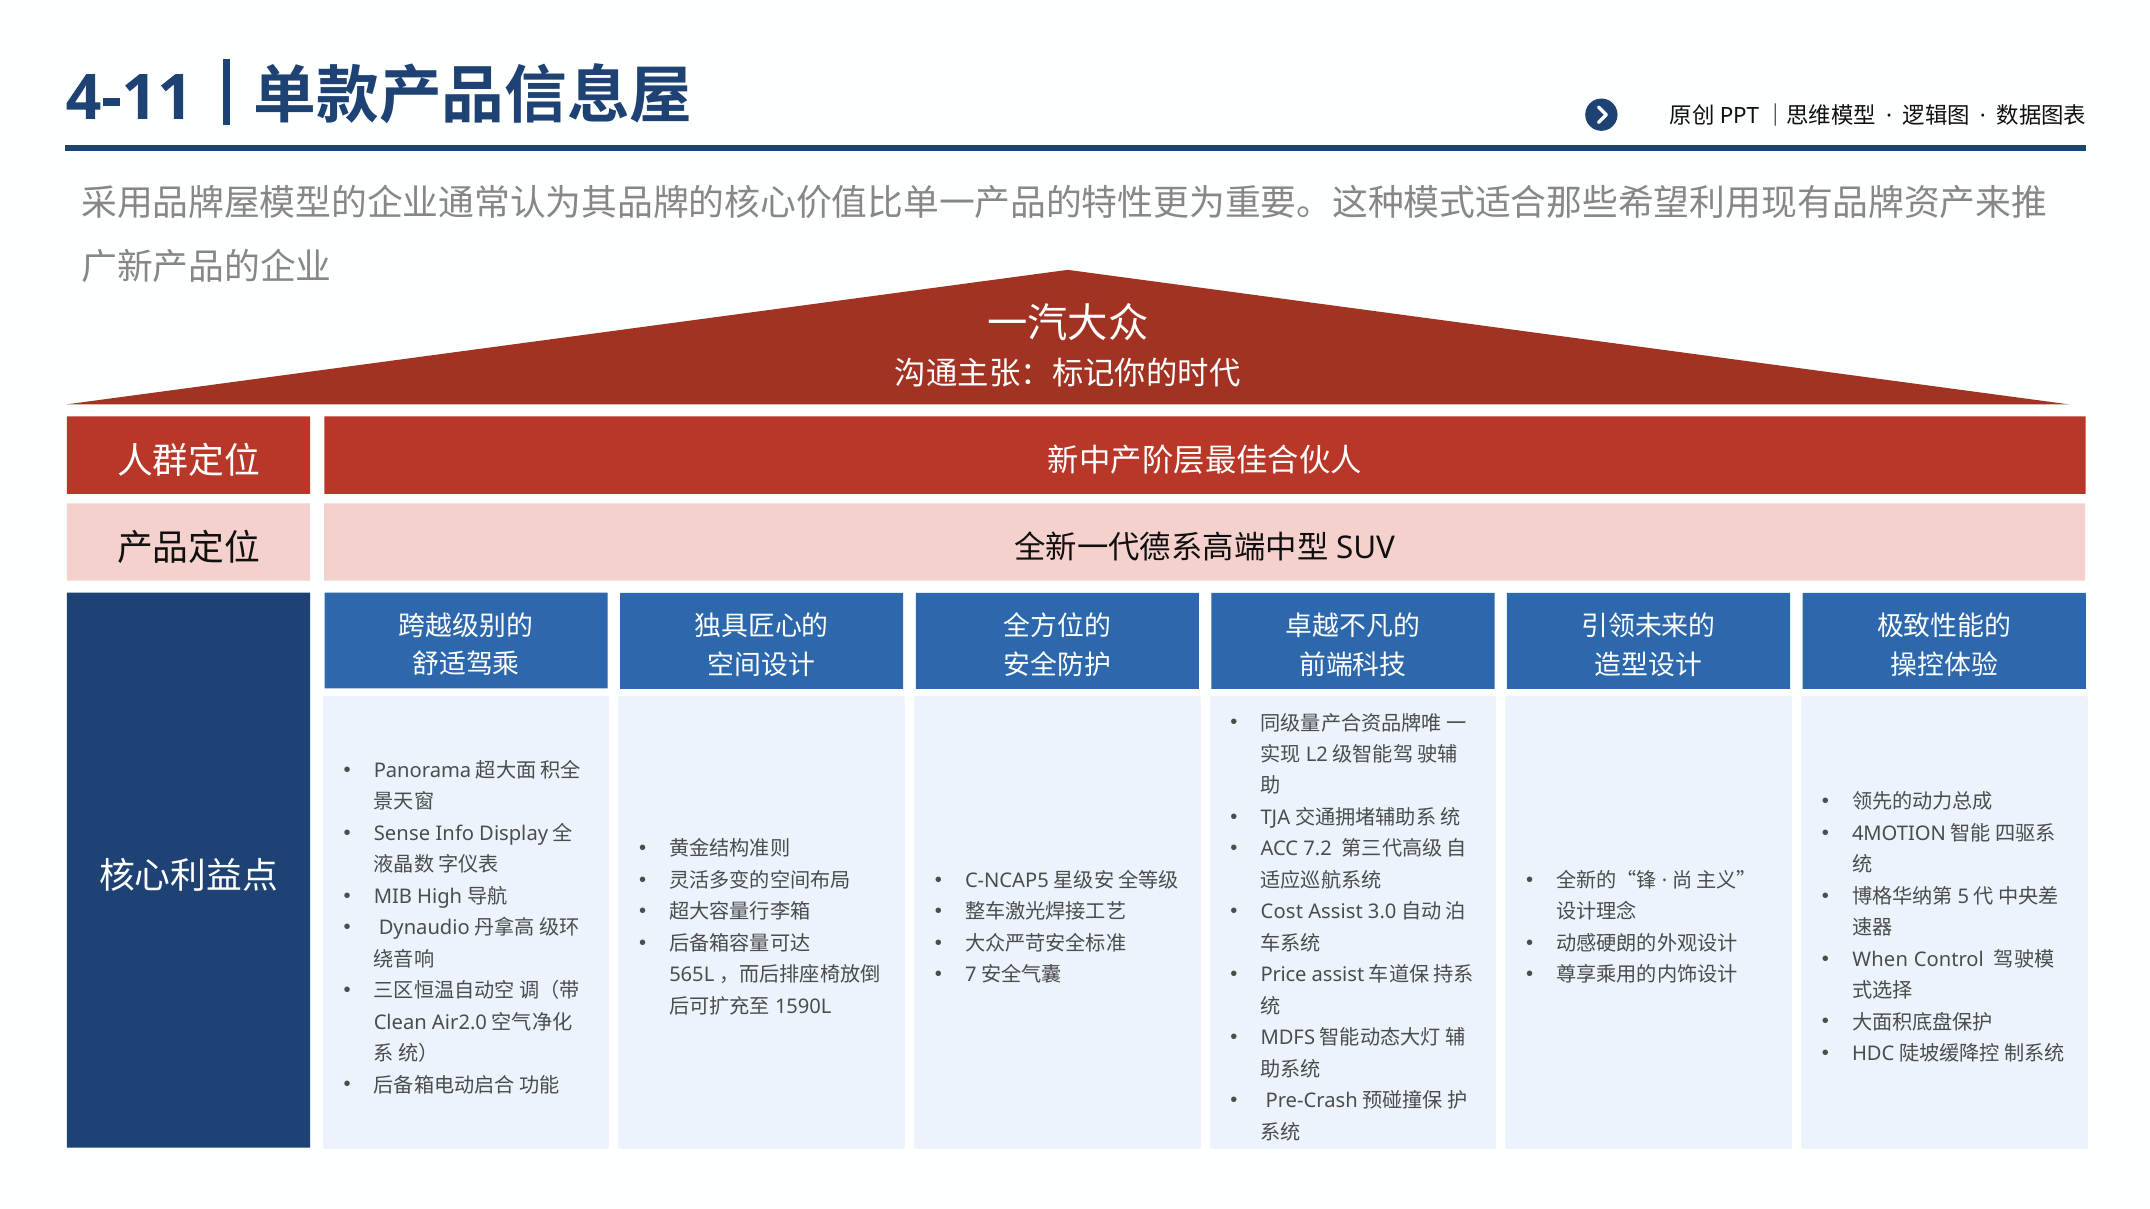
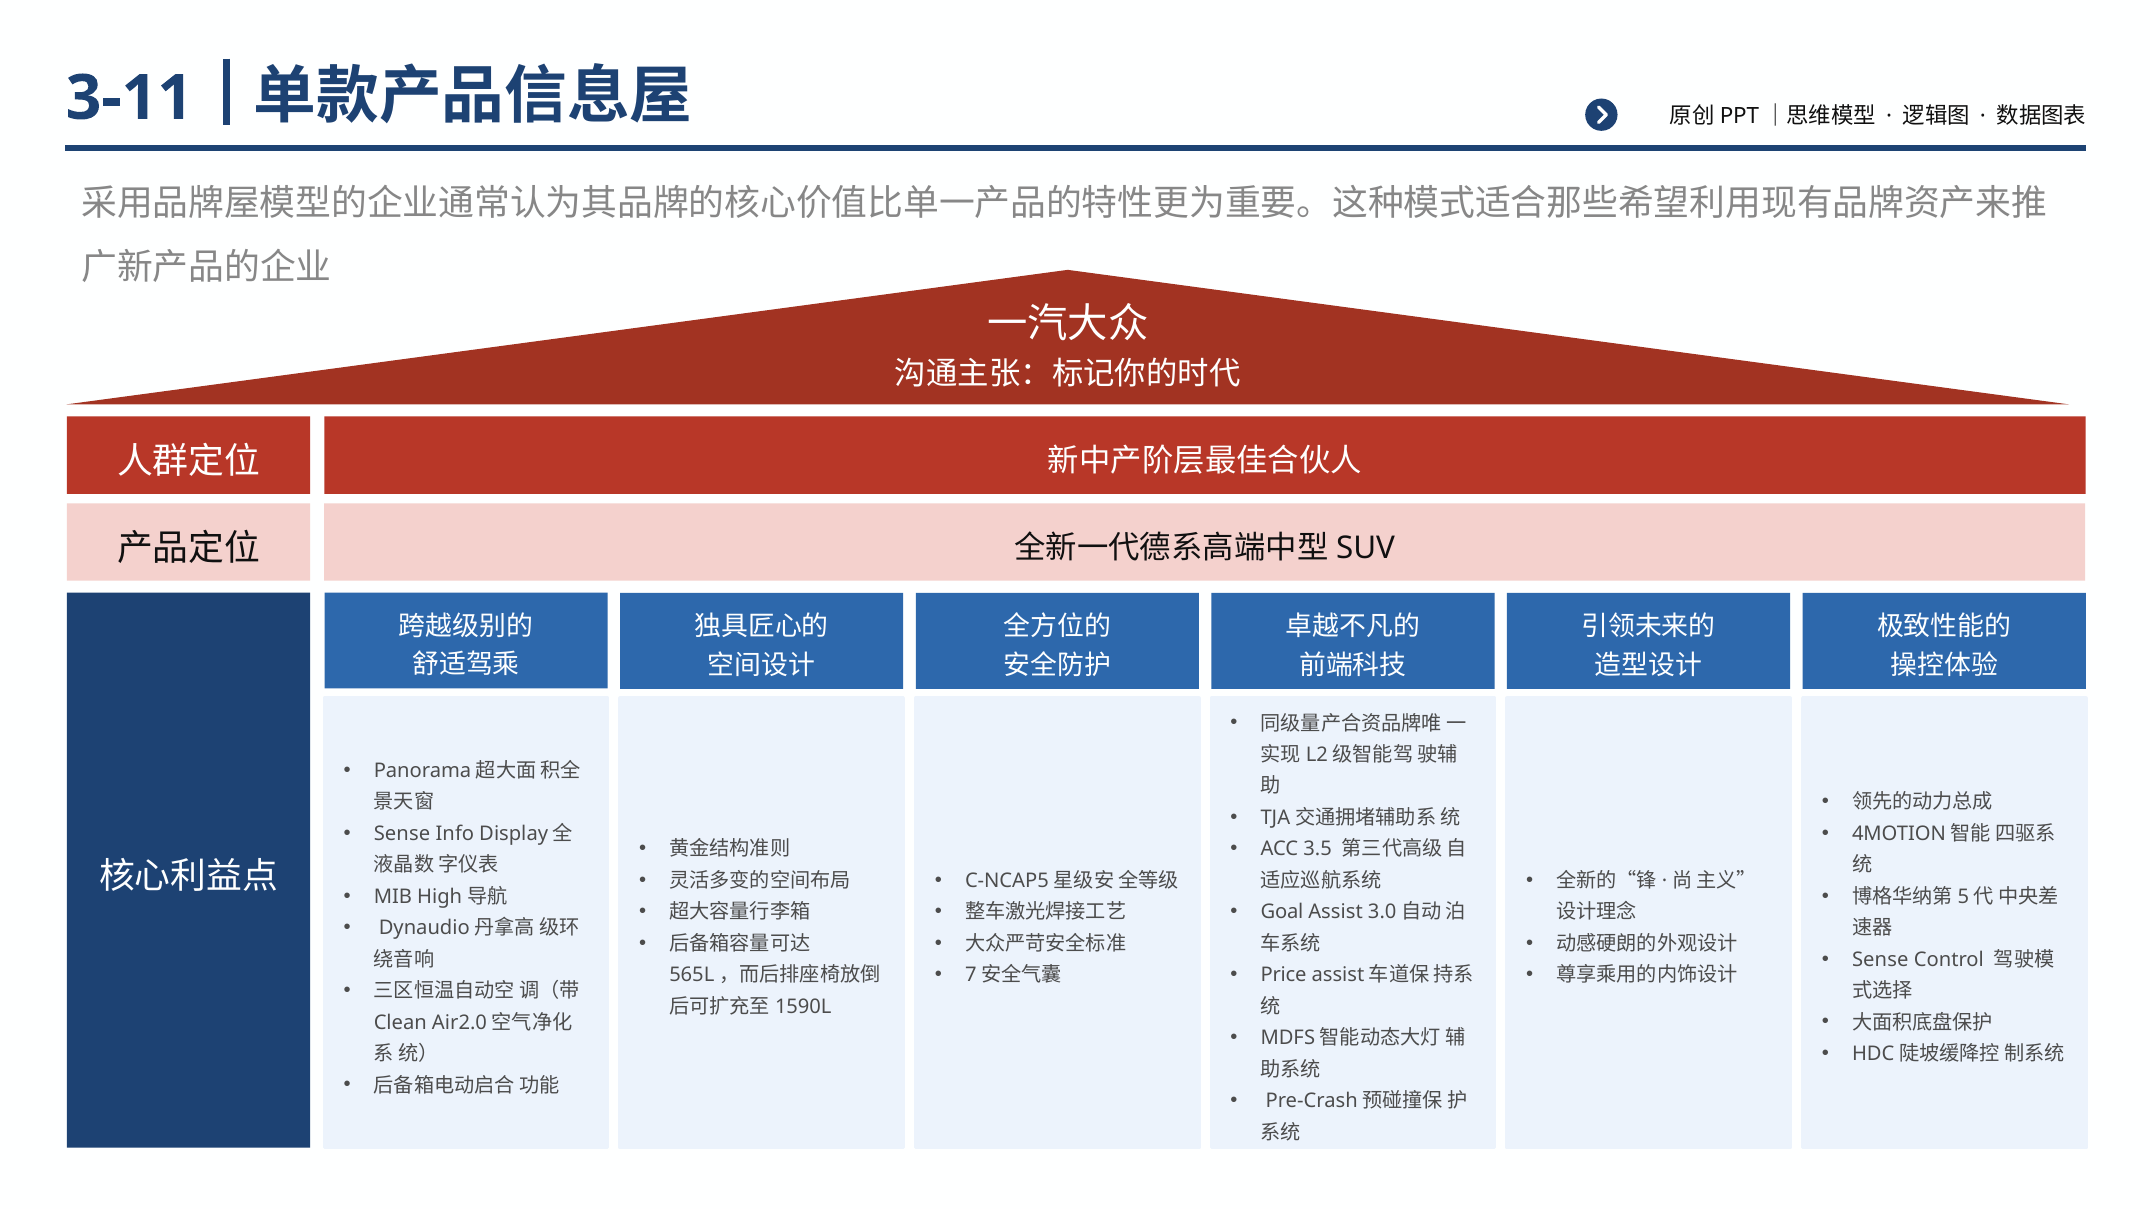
4-11: 4-11 -> 3-11
7.2: 7.2 -> 3.5
Cost: Cost -> Goal
When at (1880, 960): When -> Sense
